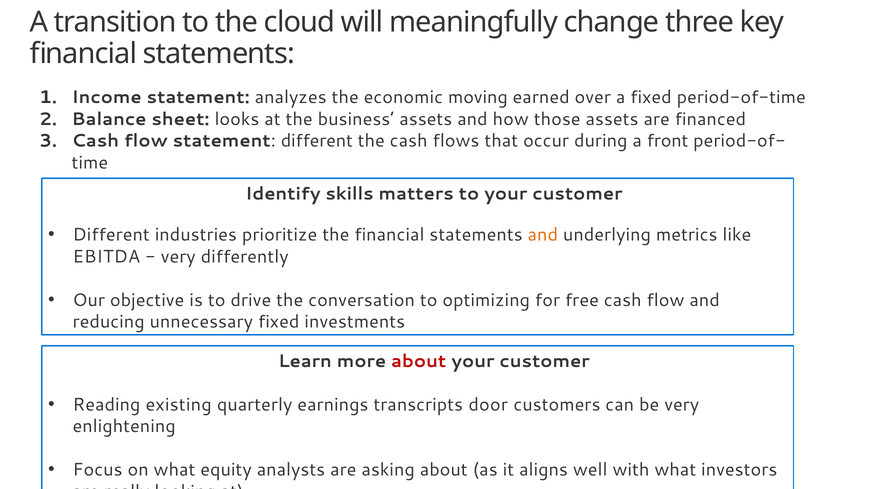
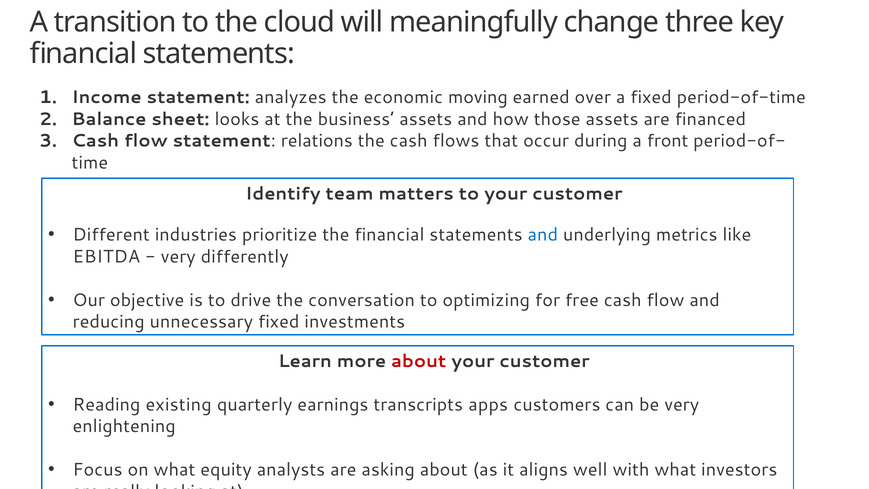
statement different: different -> relations
skills: skills -> team
and at (543, 235) colour: orange -> blue
door: door -> apps
